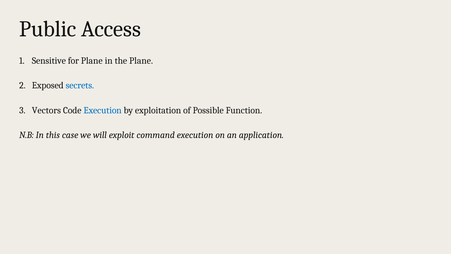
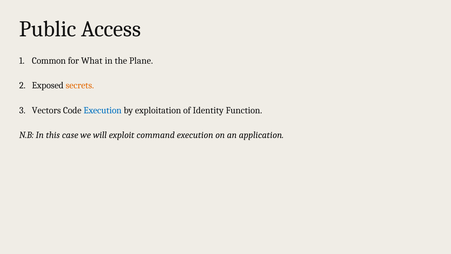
Sensitive: Sensitive -> Common
for Plane: Plane -> What
secrets colour: blue -> orange
Possible: Possible -> Identity
